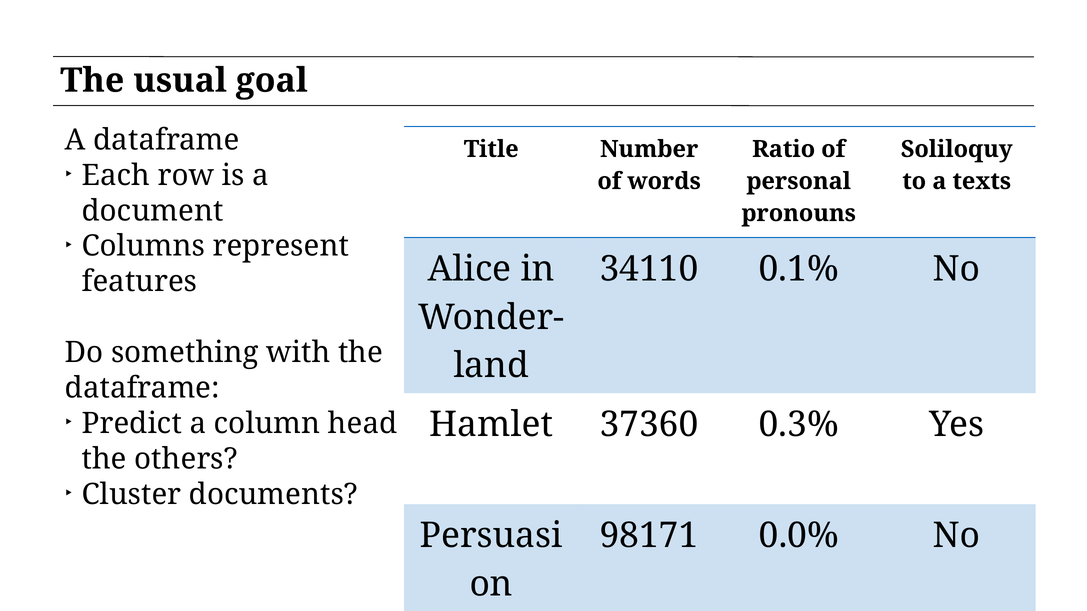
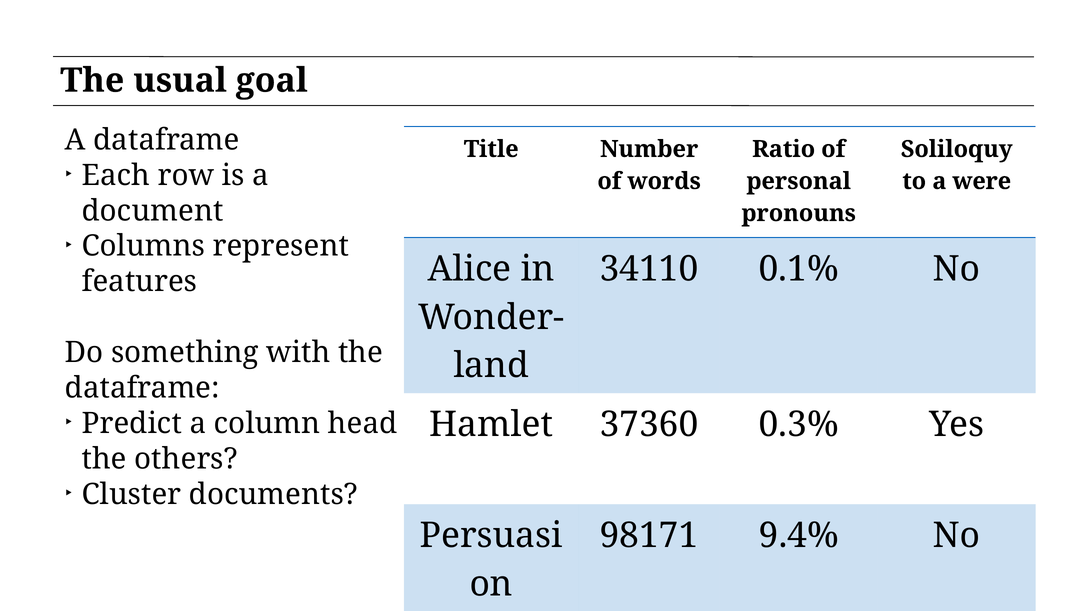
texts: texts -> were
0.0%: 0.0% -> 9.4%
